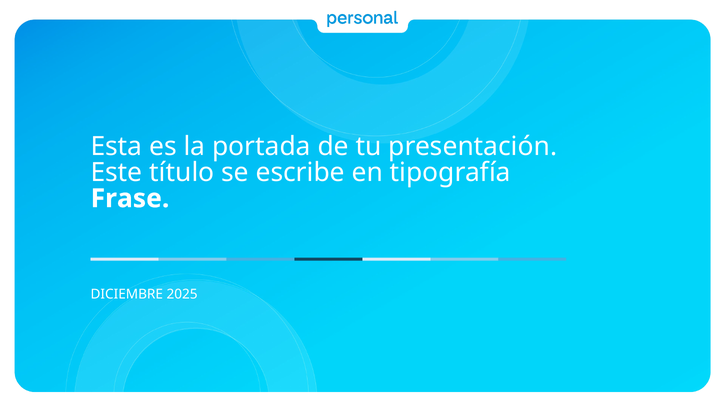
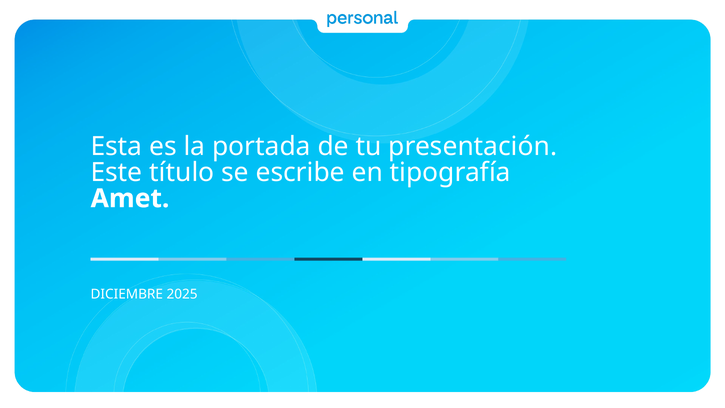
Frase: Frase -> Amet
